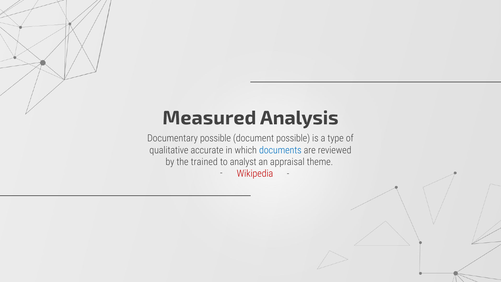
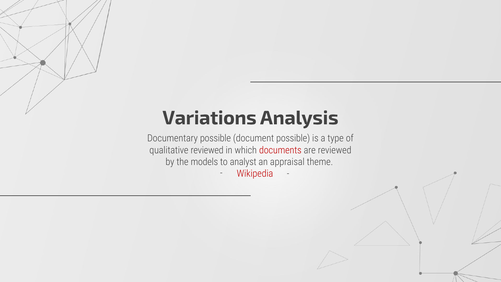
Measured: Measured -> Variations
qualitative accurate: accurate -> reviewed
documents colour: blue -> red
trained: trained -> models
